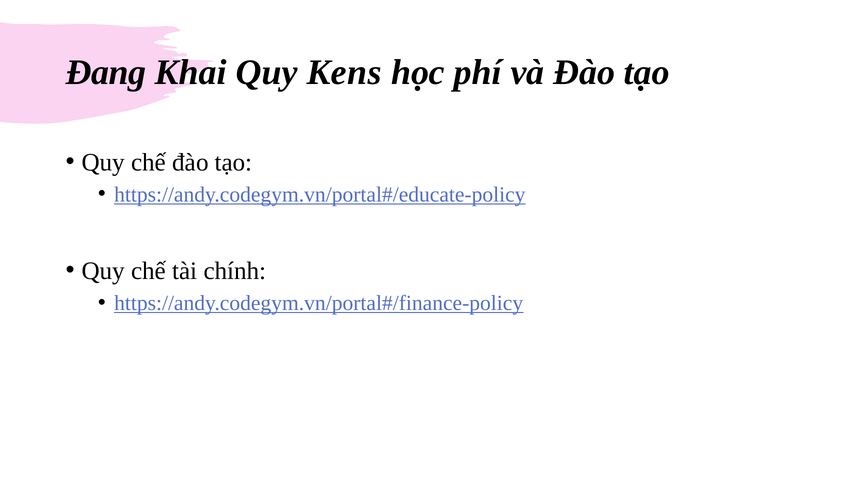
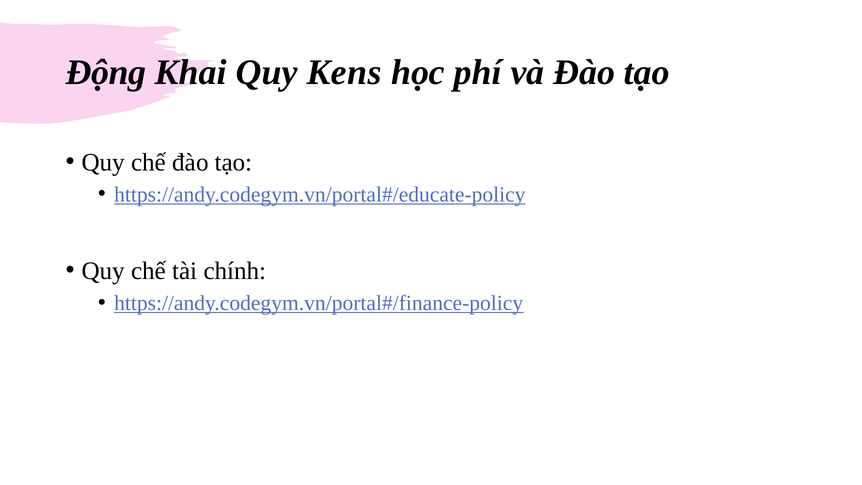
Đang: Đang -> Động
